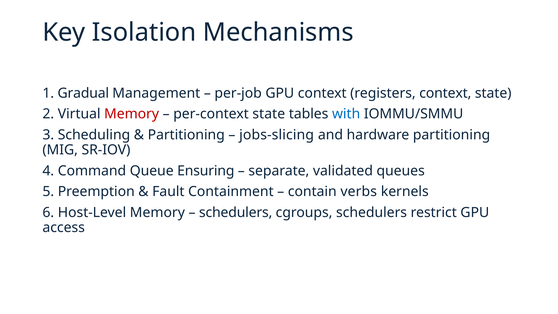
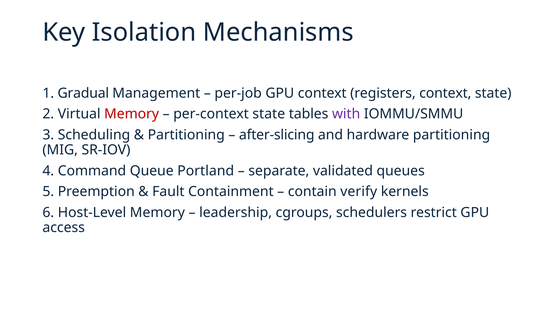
with colour: blue -> purple
jobs-slicing: jobs-slicing -> after-slicing
Ensuring: Ensuring -> Portland
verbs: verbs -> verify
schedulers at (236, 213): schedulers -> leadership
